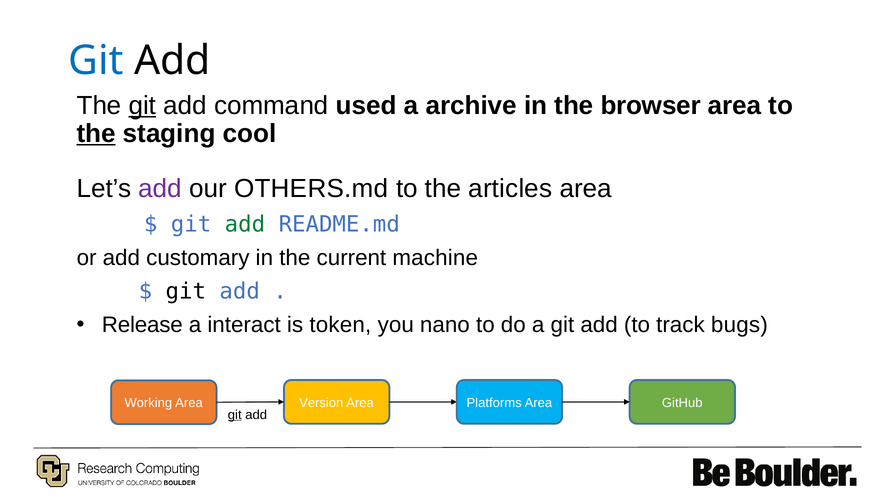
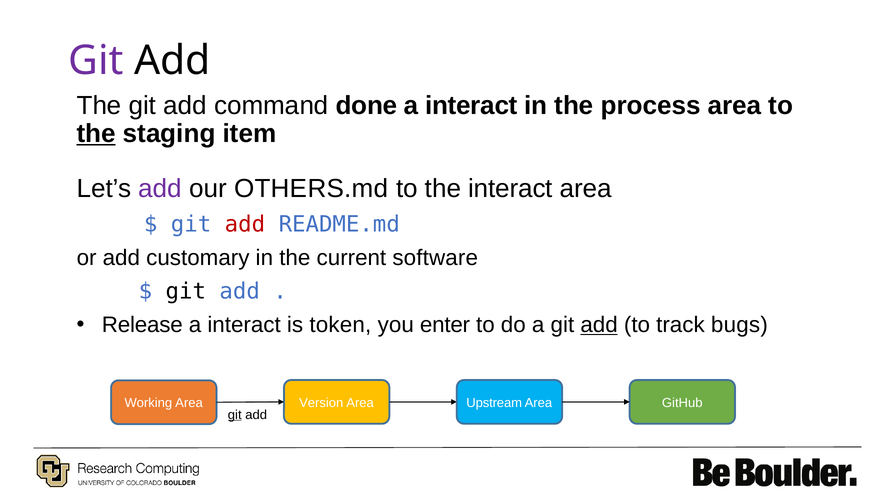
Git at (96, 60) colour: blue -> purple
git at (142, 105) underline: present -> none
used: used -> done
archive at (471, 105): archive -> interact
browser: browser -> process
cool: cool -> item
the articles: articles -> interact
add at (245, 224) colour: green -> red
machine: machine -> software
nano: nano -> enter
add at (599, 324) underline: none -> present
Platforms: Platforms -> Upstream
